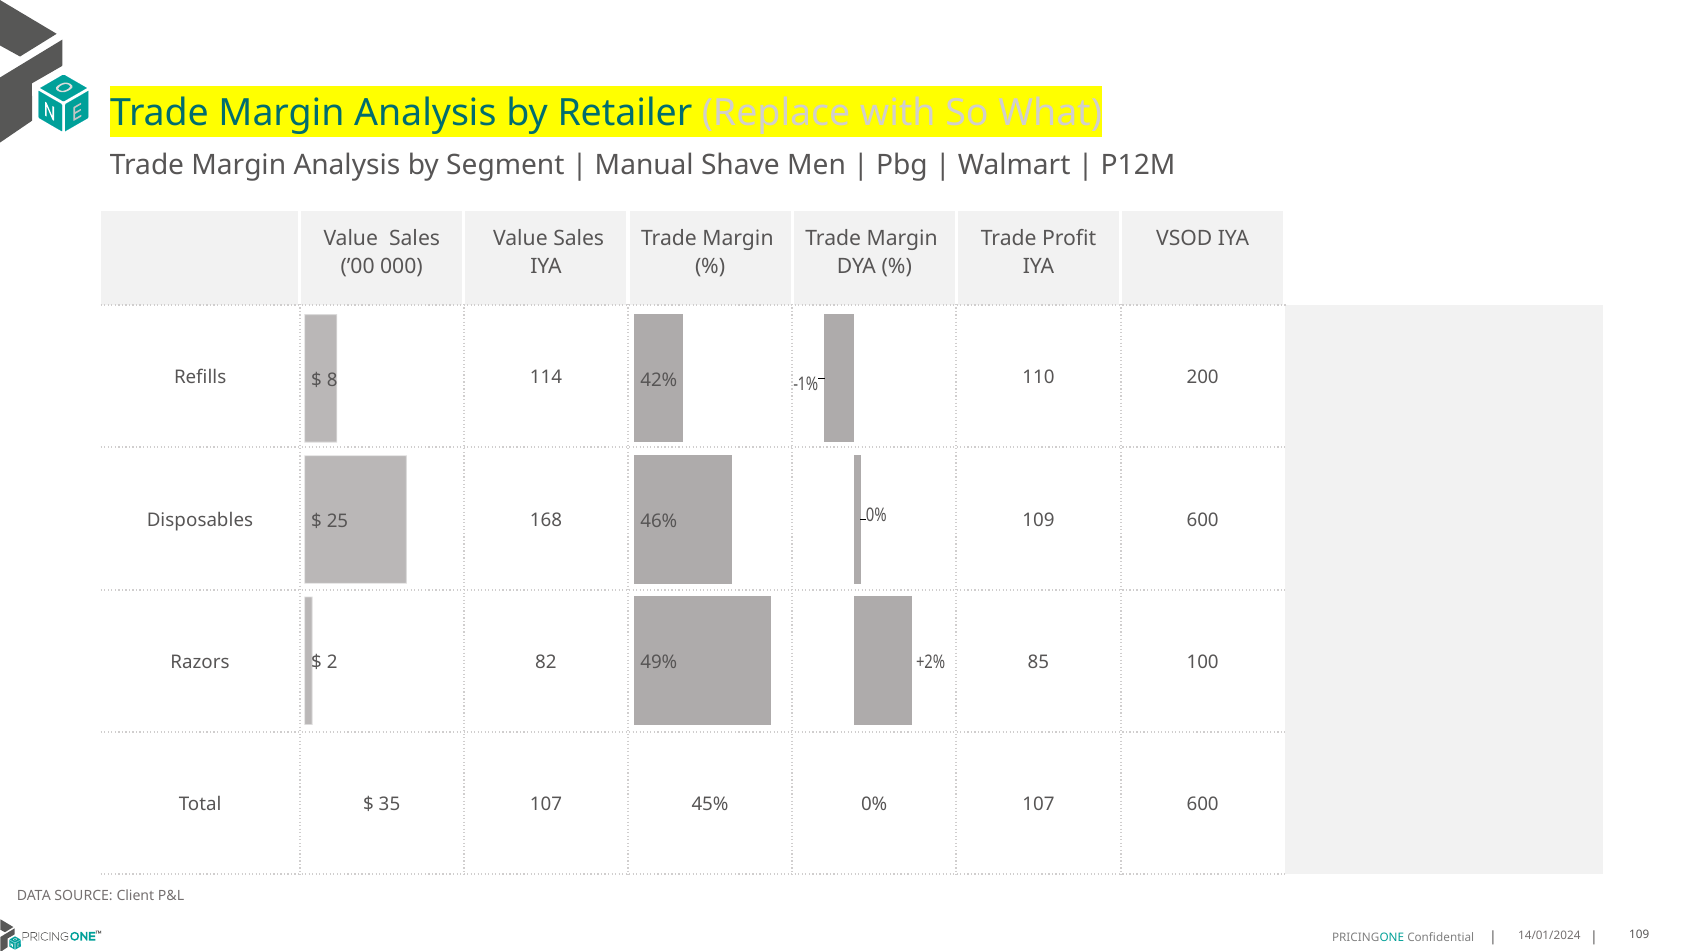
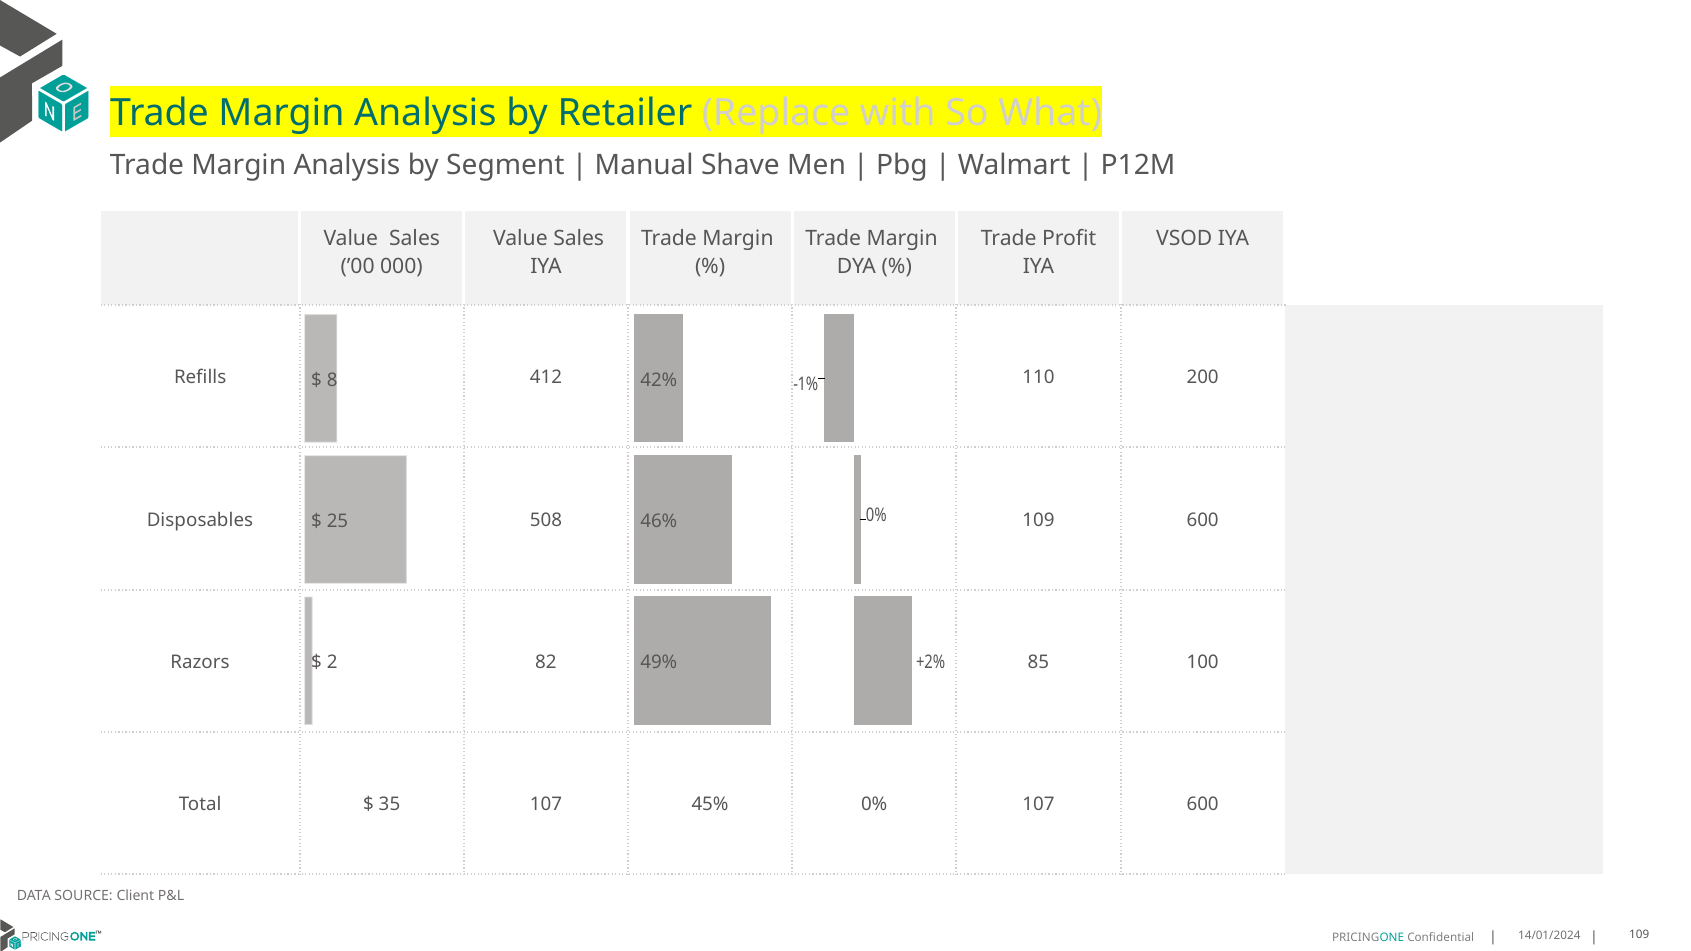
114: 114 -> 412
168: 168 -> 508
